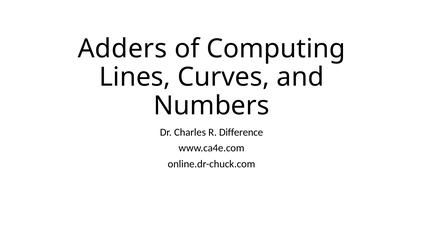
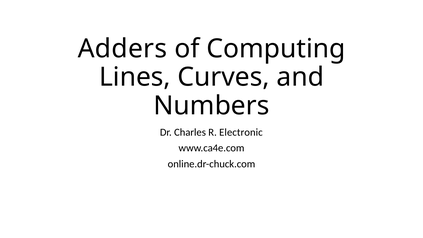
Difference: Difference -> Electronic
